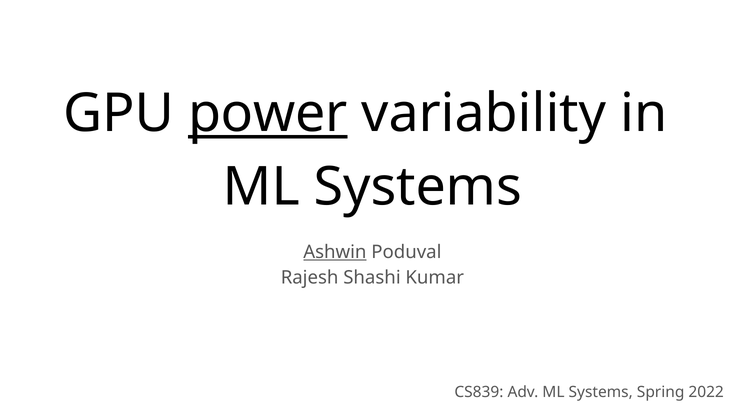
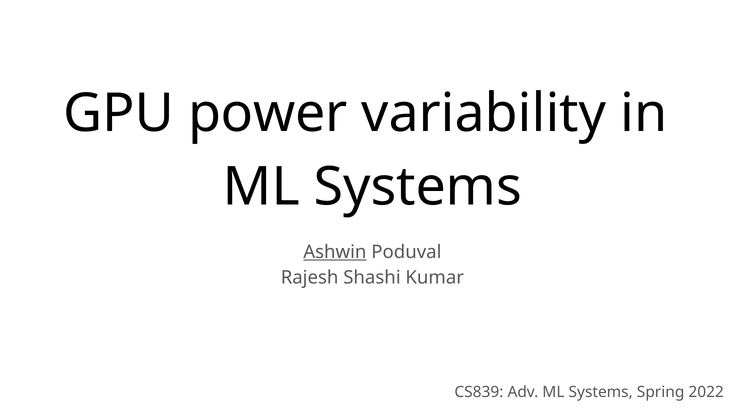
power underline: present -> none
